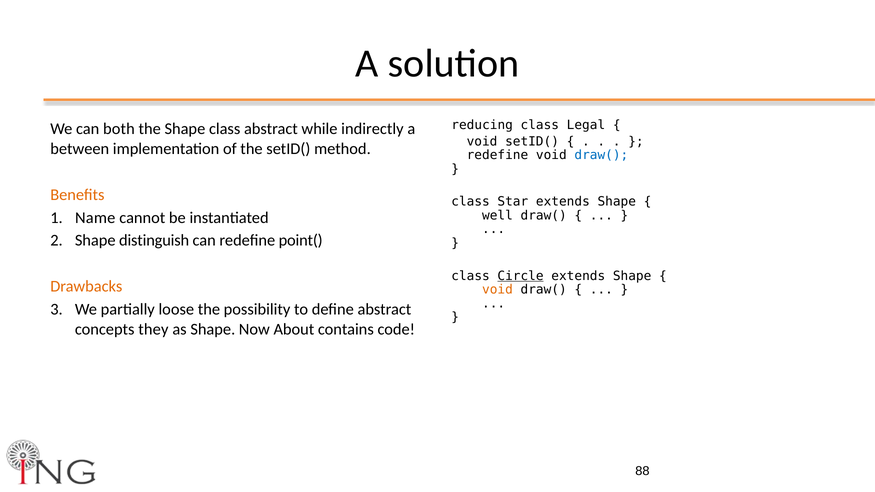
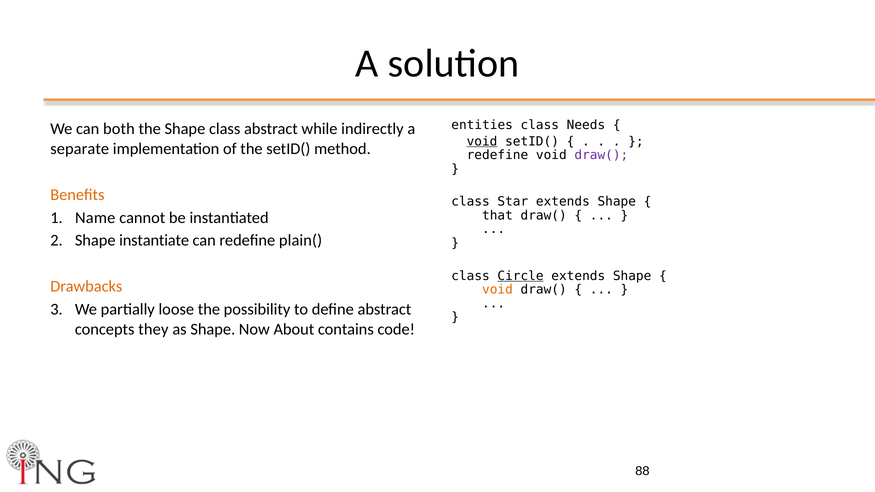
reducing: reducing -> entities
Legal: Legal -> Needs
void at (482, 141) underline: none -> present
between: between -> separate
draw( at (601, 155) colour: blue -> purple
well: well -> that
distinguish: distinguish -> instantiate
point(: point( -> plain(
